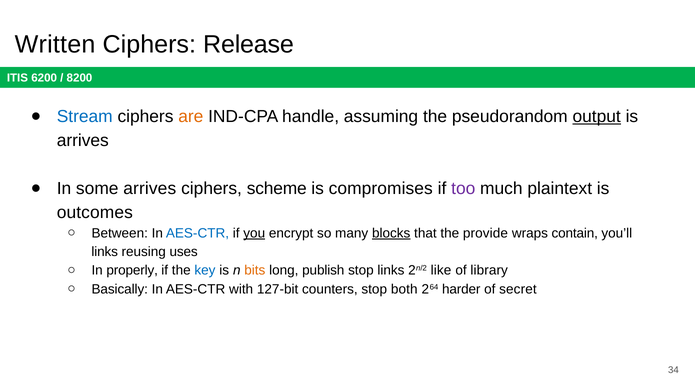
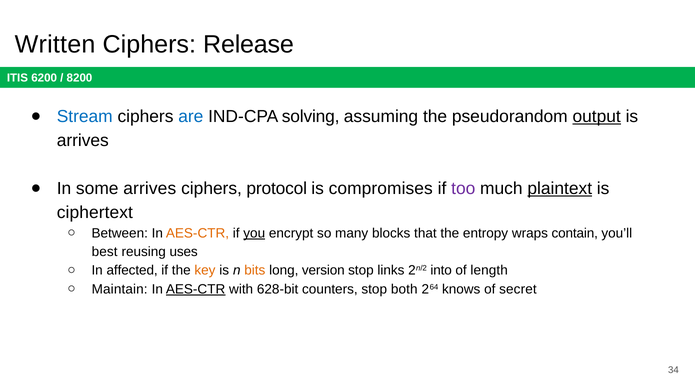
are colour: orange -> blue
handle: handle -> solving
scheme: scheme -> protocol
plaintext underline: none -> present
outcomes: outcomes -> ciphertext
AES-CTR at (197, 233) colour: blue -> orange
blocks underline: present -> none
provide: provide -> entropy
links at (105, 252): links -> best
properly: properly -> affected
key colour: blue -> orange
publish: publish -> version
like: like -> into
library: library -> length
Basically: Basically -> Maintain
AES-CTR at (196, 289) underline: none -> present
127-bit: 127-bit -> 628-bit
harder: harder -> knows
